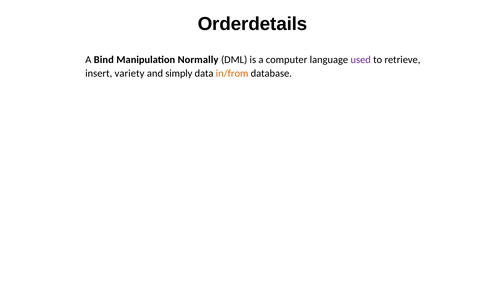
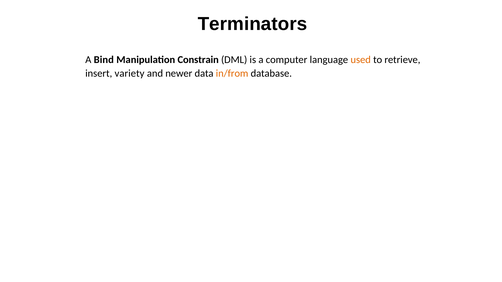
Orderdetails: Orderdetails -> Terminators
Normally: Normally -> Constrain
used colour: purple -> orange
simply: simply -> newer
